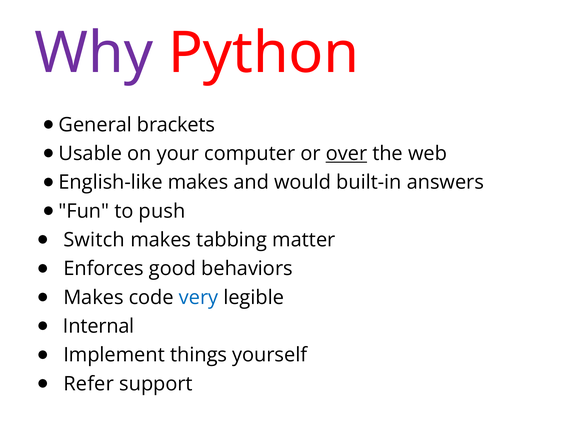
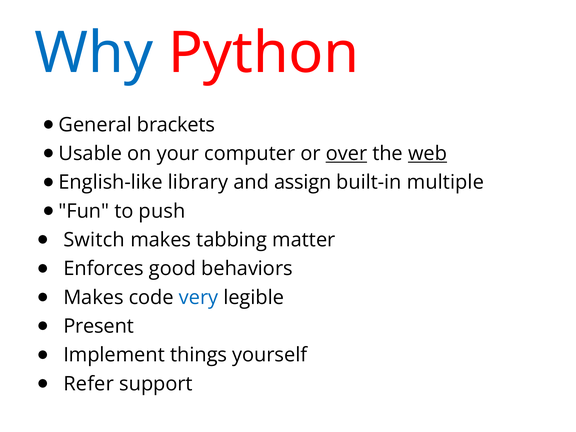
Why colour: purple -> blue
web underline: none -> present
English-like makes: makes -> library
would: would -> assign
answers: answers -> multiple
Internal: Internal -> Present
